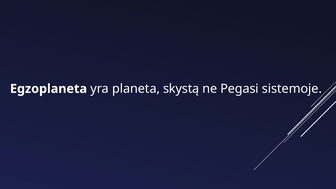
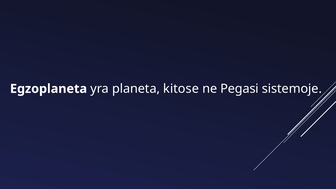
skystą: skystą -> kitose
